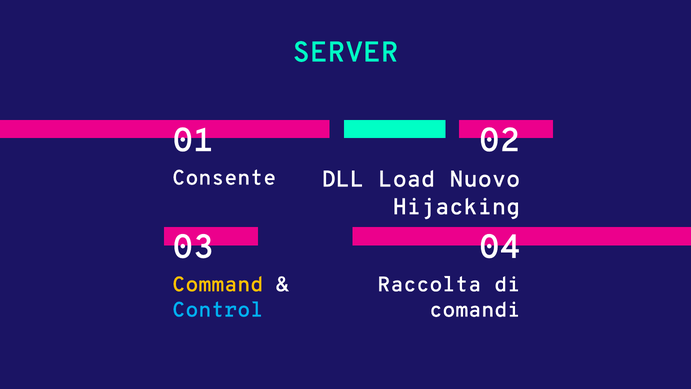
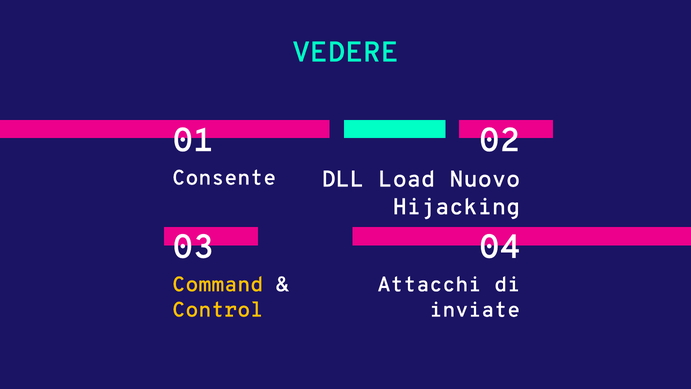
SERVER: SERVER -> VEDERE
Raccolta: Raccolta -> Attacchi
Control colour: light blue -> yellow
comandi: comandi -> inviate
